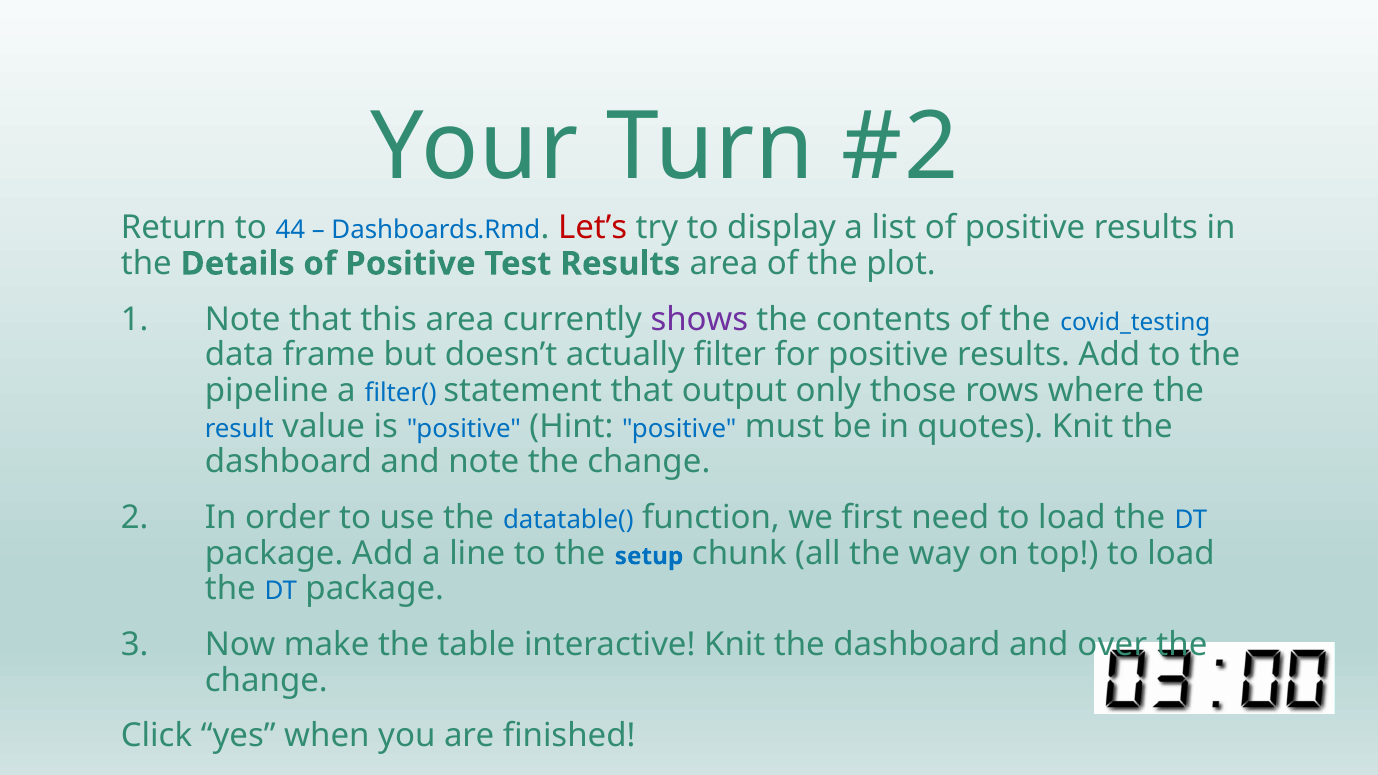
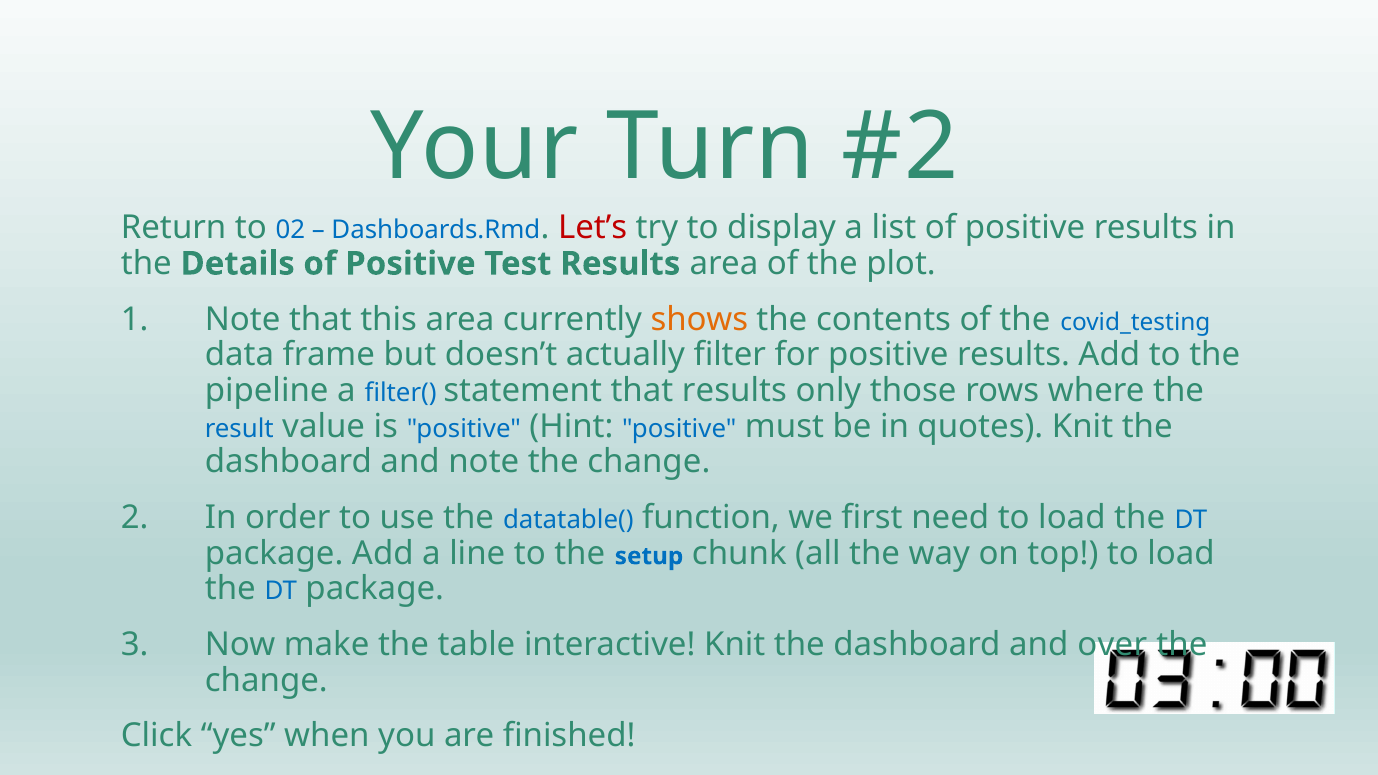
44: 44 -> 02
shows colour: purple -> orange
that output: output -> results
